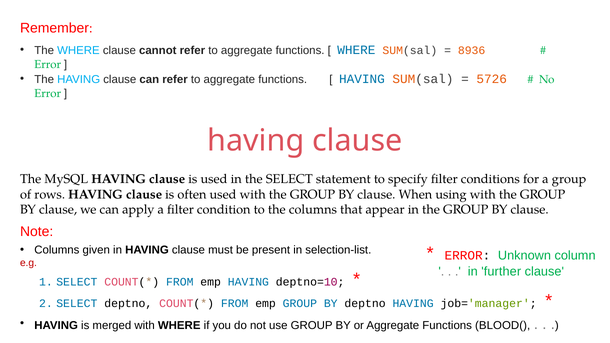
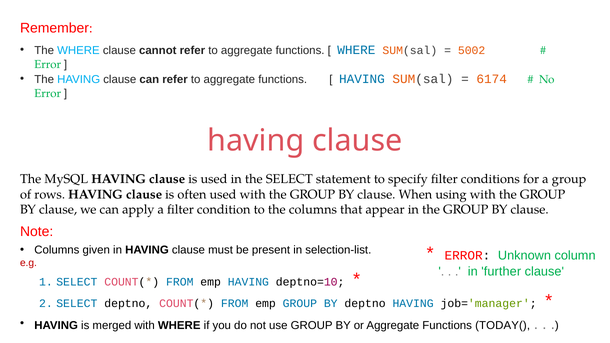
8936: 8936 -> 5002
5726: 5726 -> 6174
BLOOD(: BLOOD( -> TODAY(
